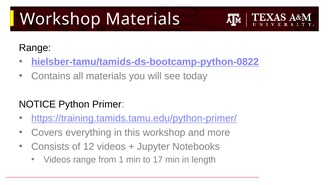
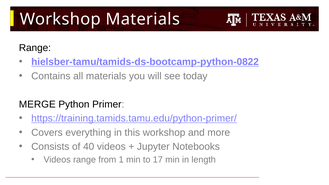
NOTICE: NOTICE -> MERGE
12: 12 -> 40
